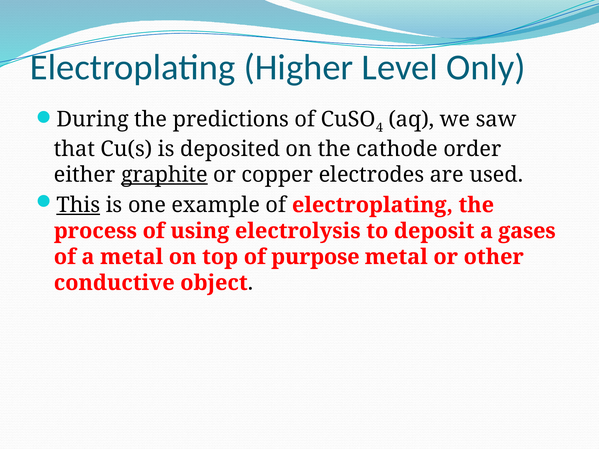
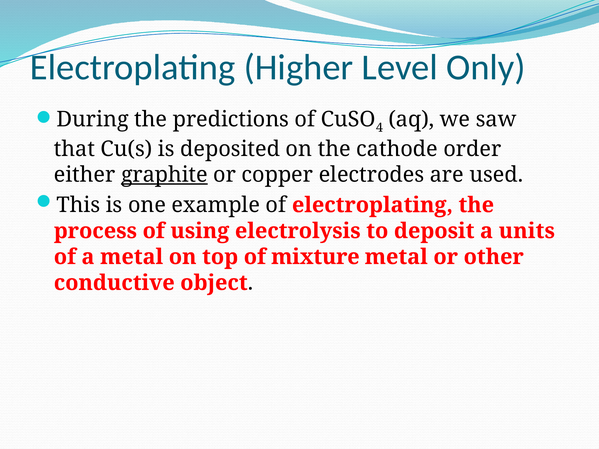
This underline: present -> none
gases: gases -> units
purpose: purpose -> mixture
